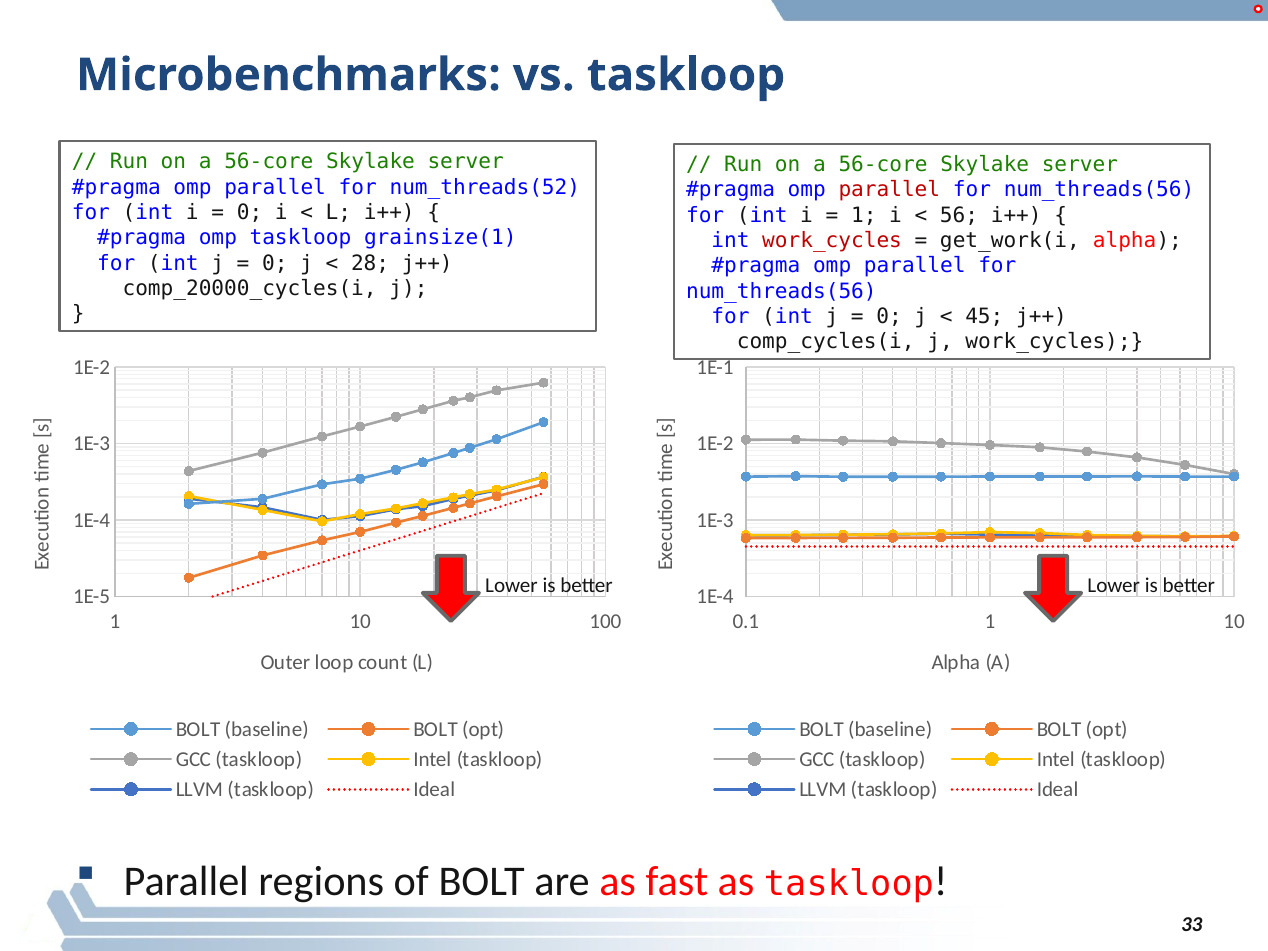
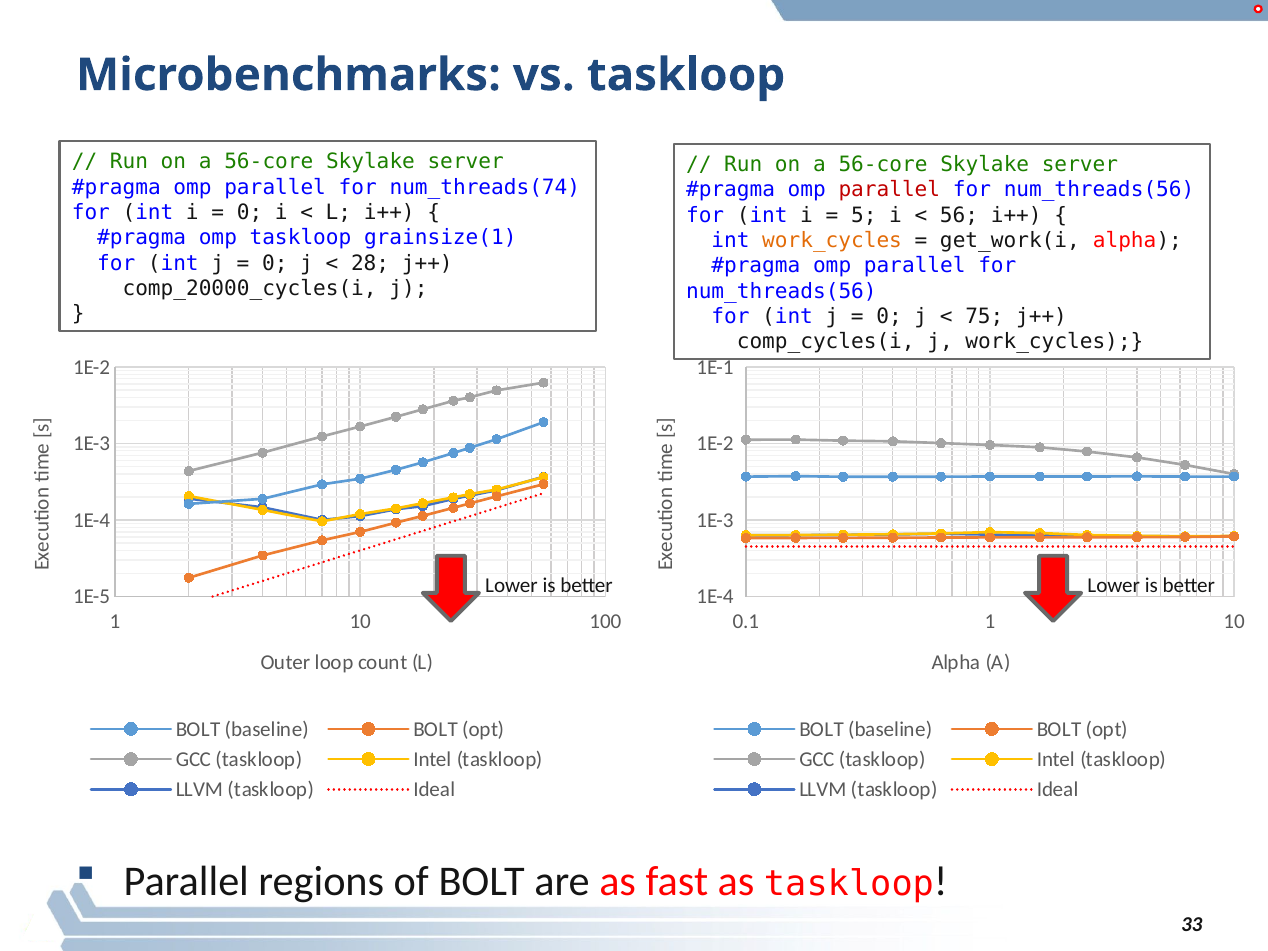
num_threads(52: num_threads(52 -> num_threads(74
1 at (864, 215): 1 -> 5
work_cycles at (832, 240) colour: red -> orange
45: 45 -> 75
